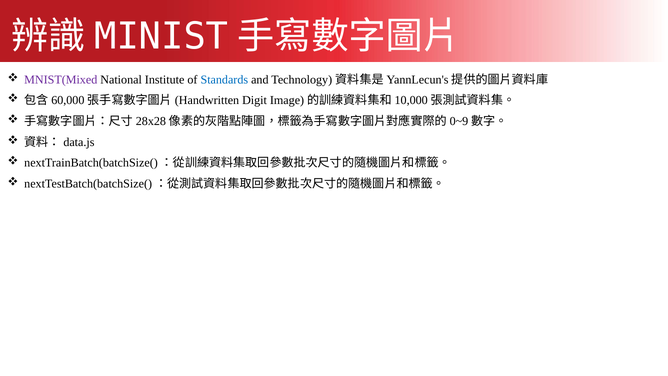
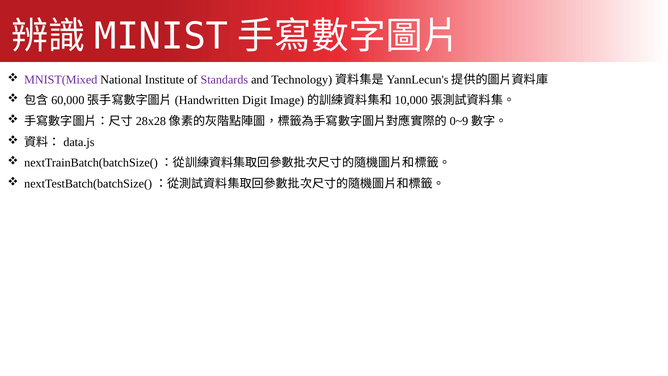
Standards colour: blue -> purple
